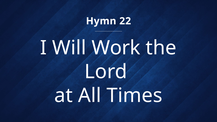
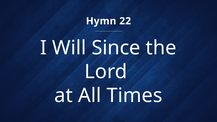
Work: Work -> Since
